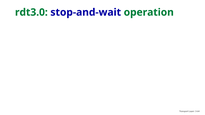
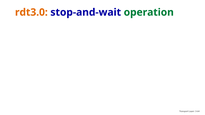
rdt3.0 colour: green -> orange
